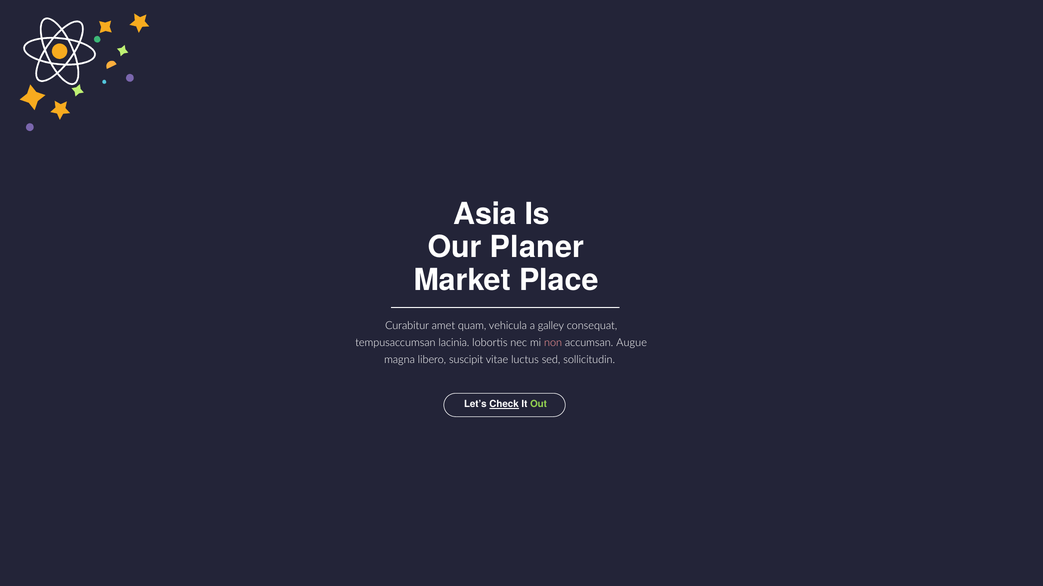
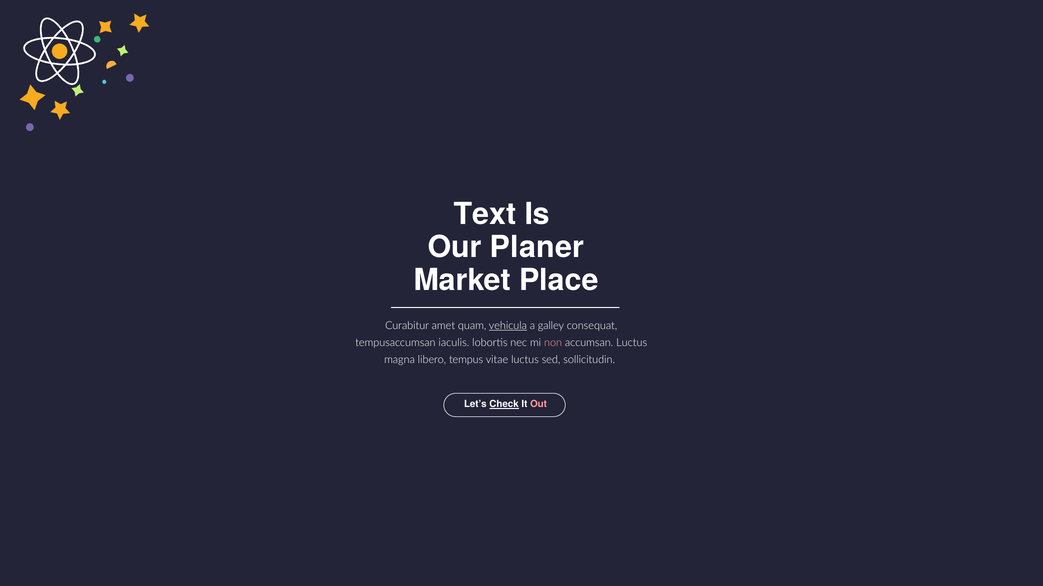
Asia: Asia -> Text
vehicula underline: none -> present
lacinia: lacinia -> iaculis
accumsan Augue: Augue -> Luctus
suscipit: suscipit -> tempus
Out colour: light green -> pink
